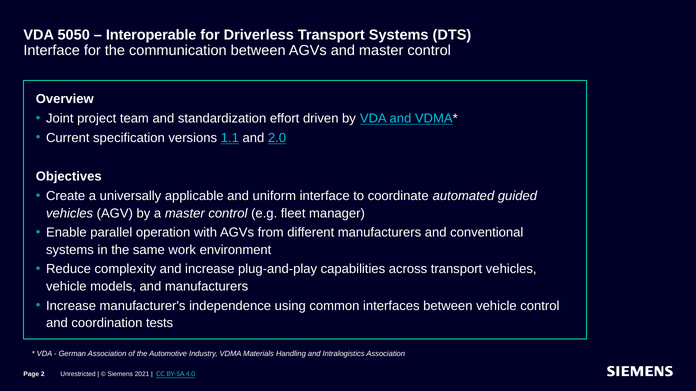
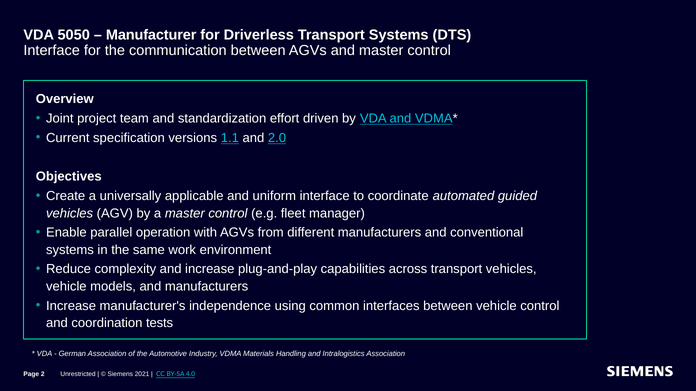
Interoperable: Interoperable -> Manufacturer
